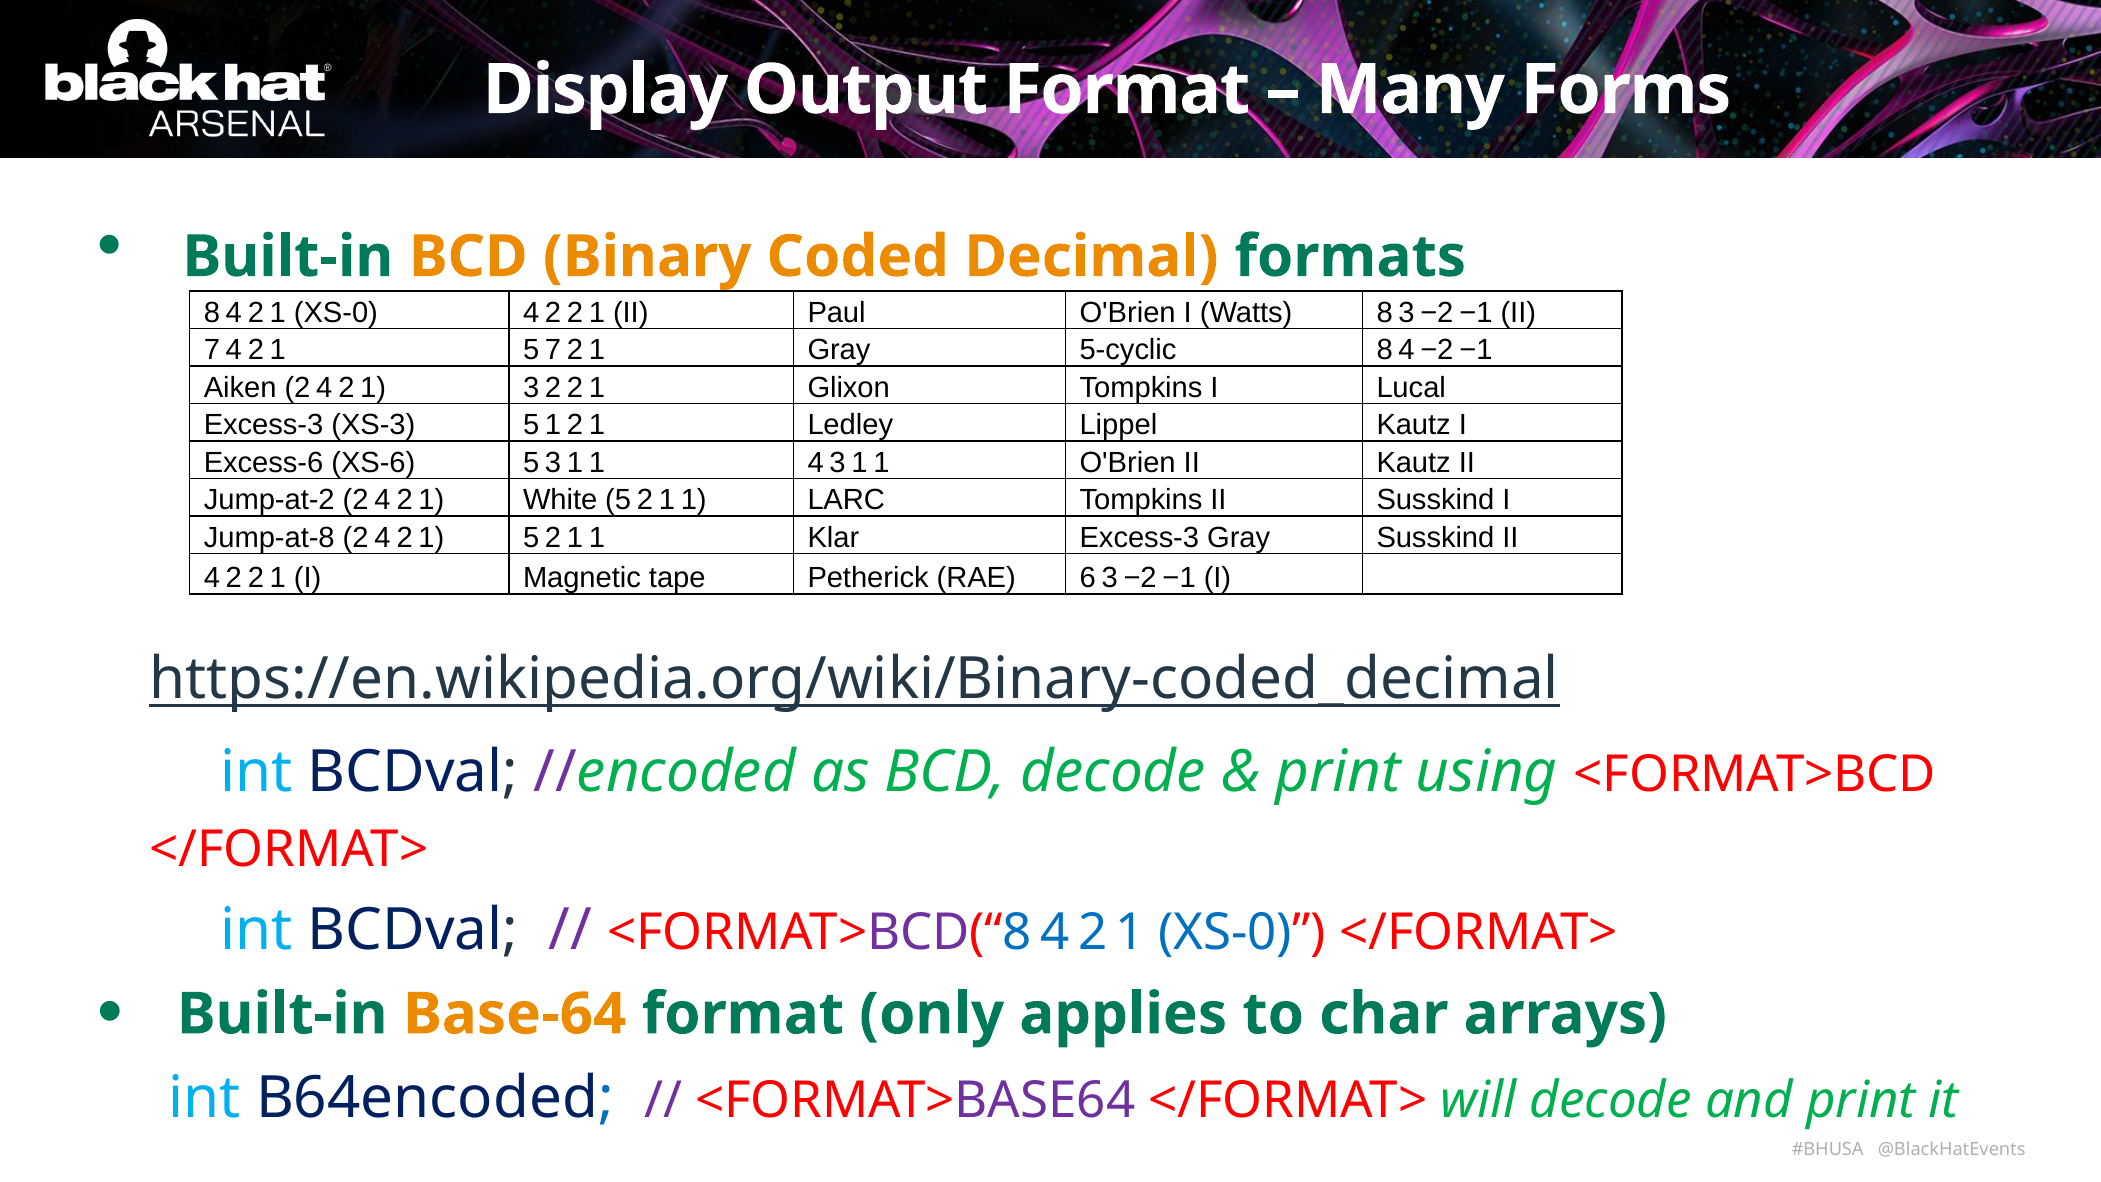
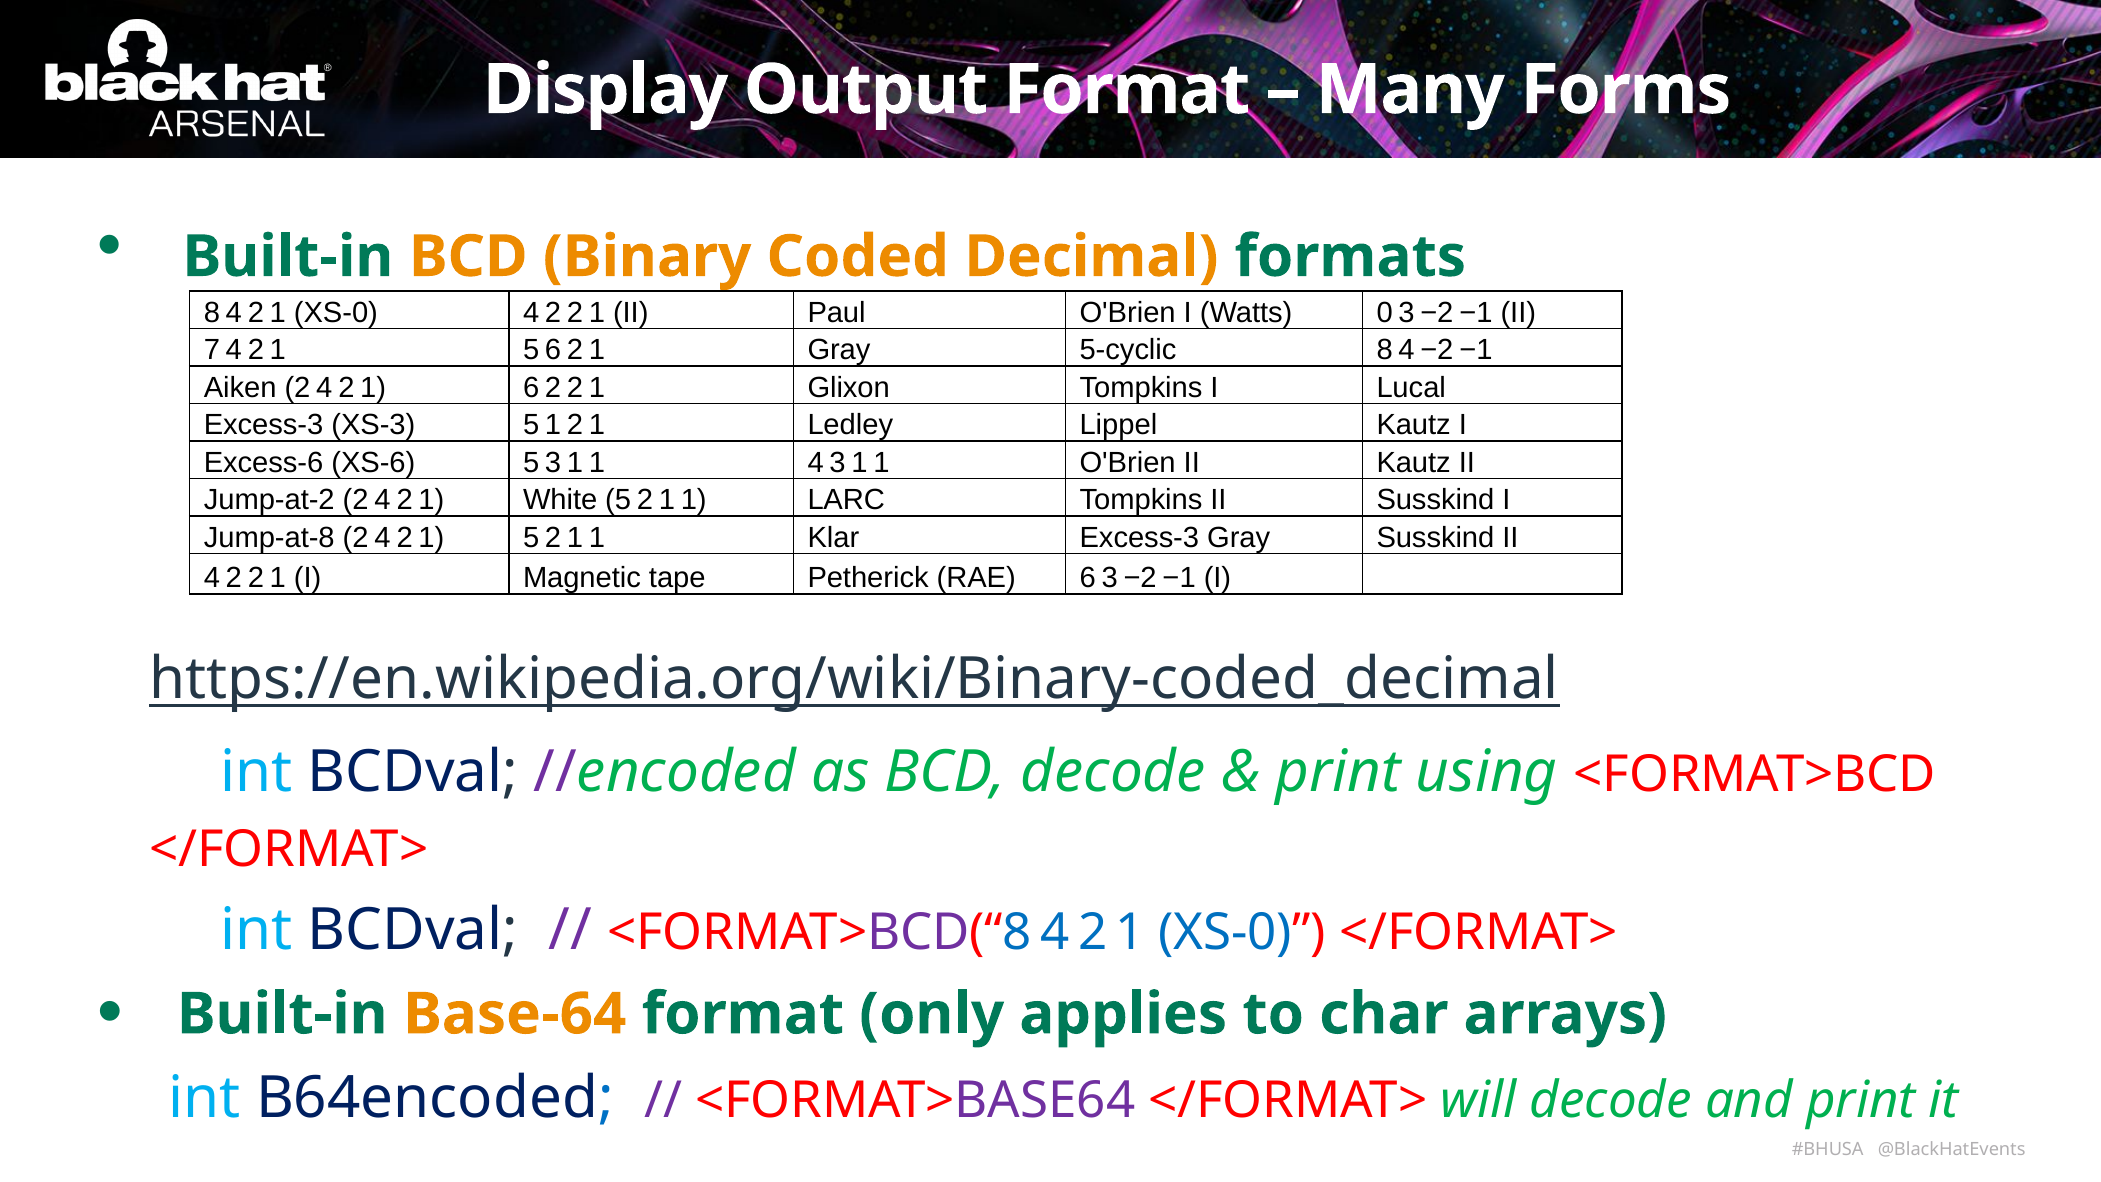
Watts 8: 8 -> 0
5 7: 7 -> 6
1 3: 3 -> 6
